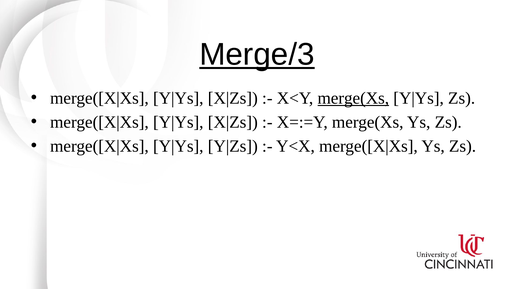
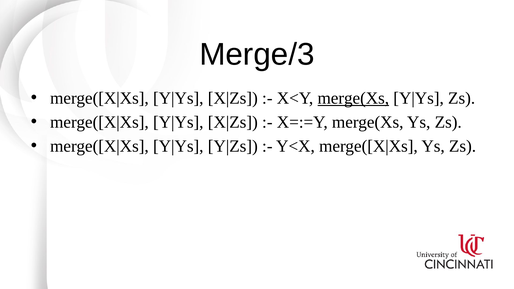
Merge/3 underline: present -> none
